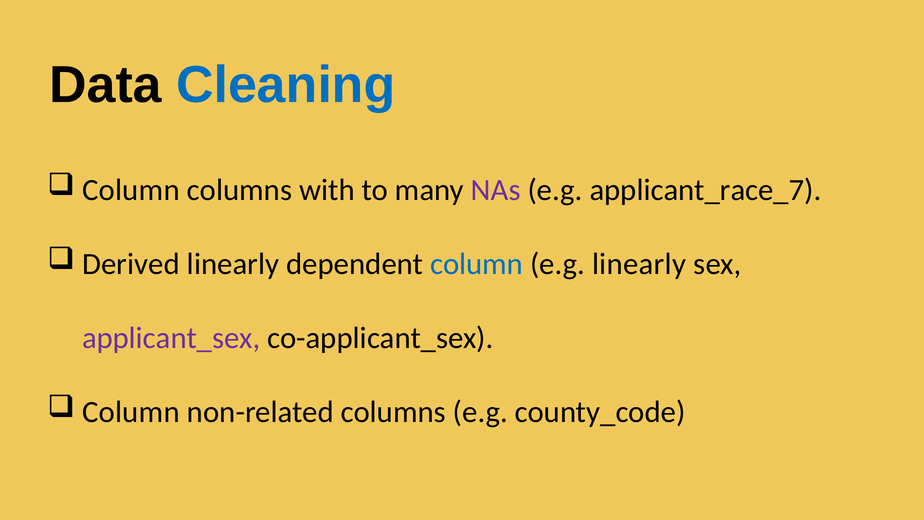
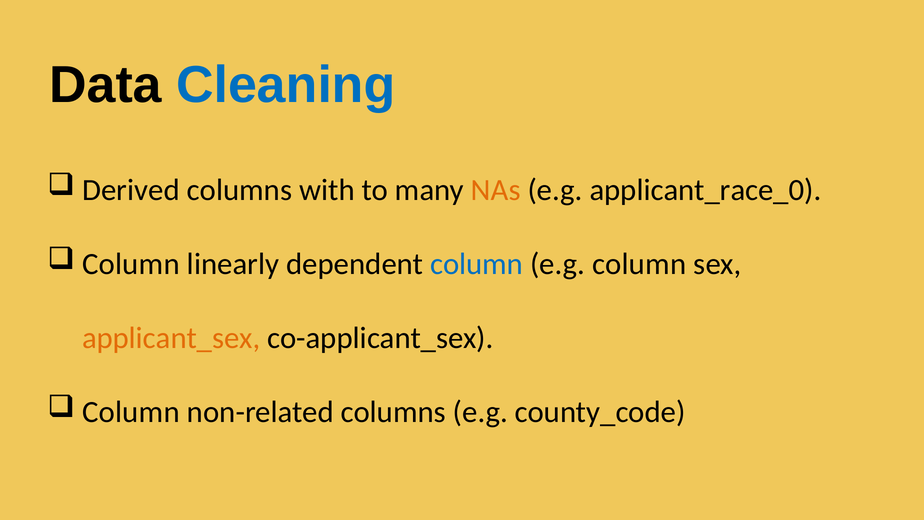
Column at (131, 190): Column -> Derived
NAs colour: purple -> orange
applicant_race_7: applicant_race_7 -> applicant_race_0
Derived at (131, 264): Derived -> Column
e.g linearly: linearly -> column
applicant_sex colour: purple -> orange
